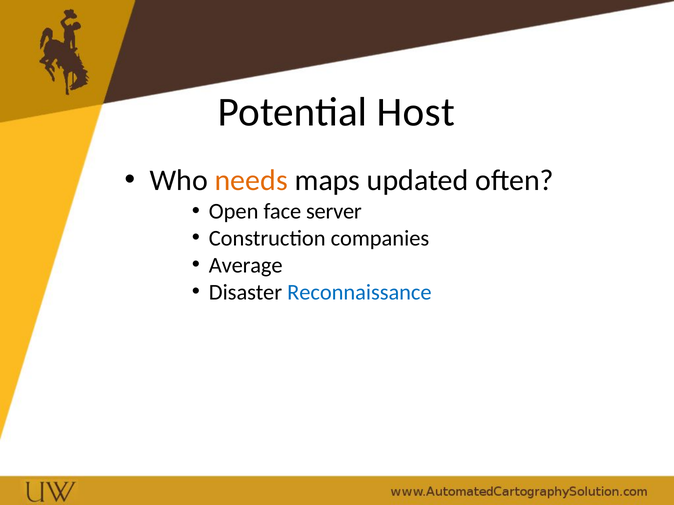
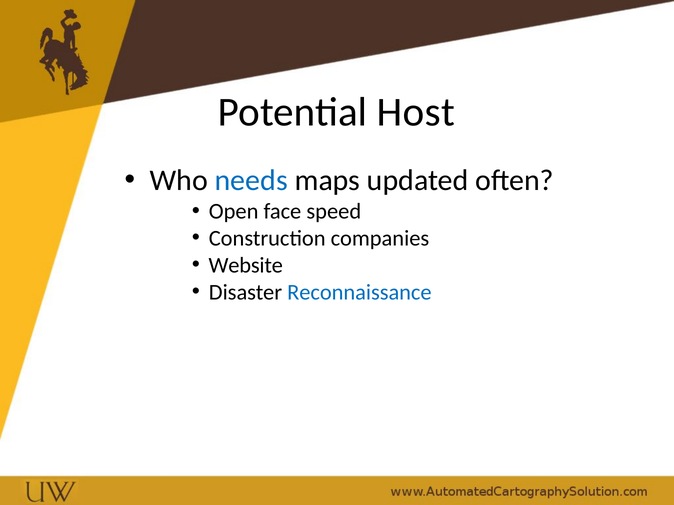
needs colour: orange -> blue
server: server -> speed
Average: Average -> Website
